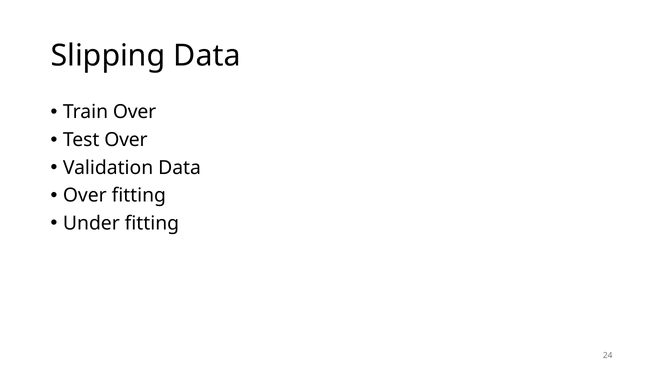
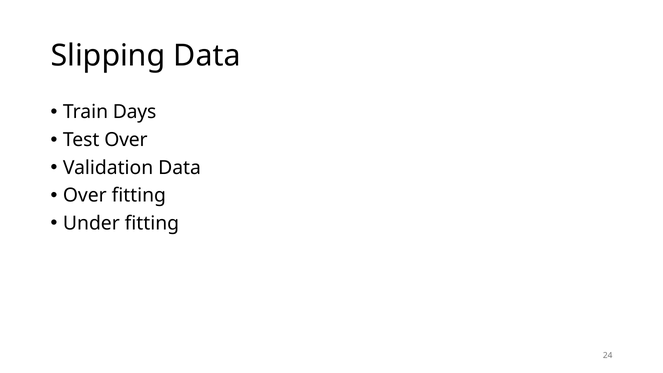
Train Over: Over -> Days
